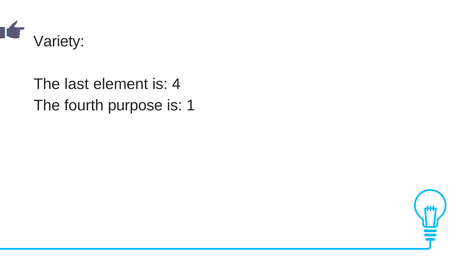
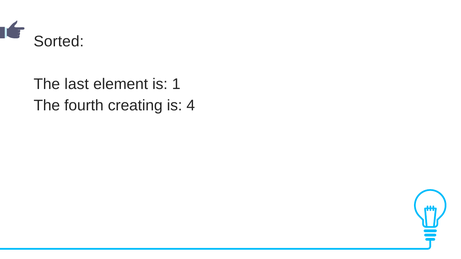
Variety: Variety -> Sorted
4: 4 -> 1
purpose: purpose -> creating
1: 1 -> 4
